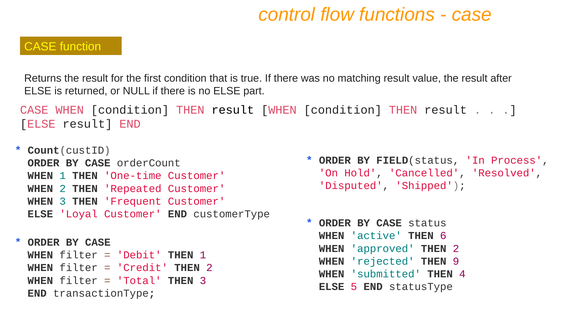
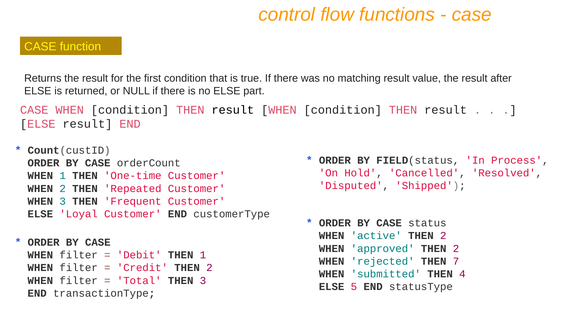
active THEN 6: 6 -> 2
9: 9 -> 7
